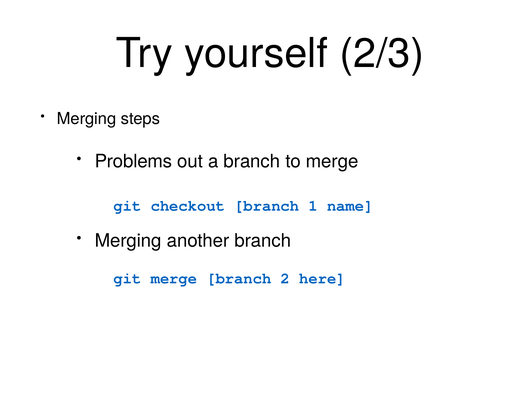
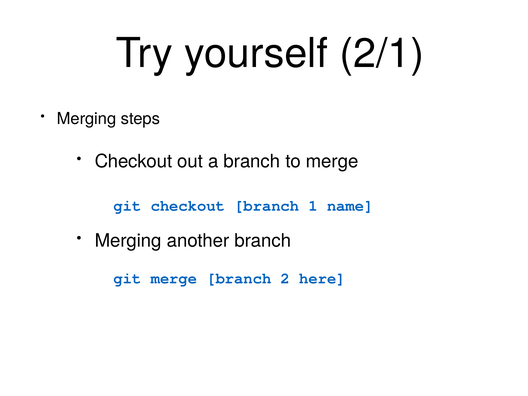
2/3: 2/3 -> 2/1
Problems at (133, 161): Problems -> Checkout
